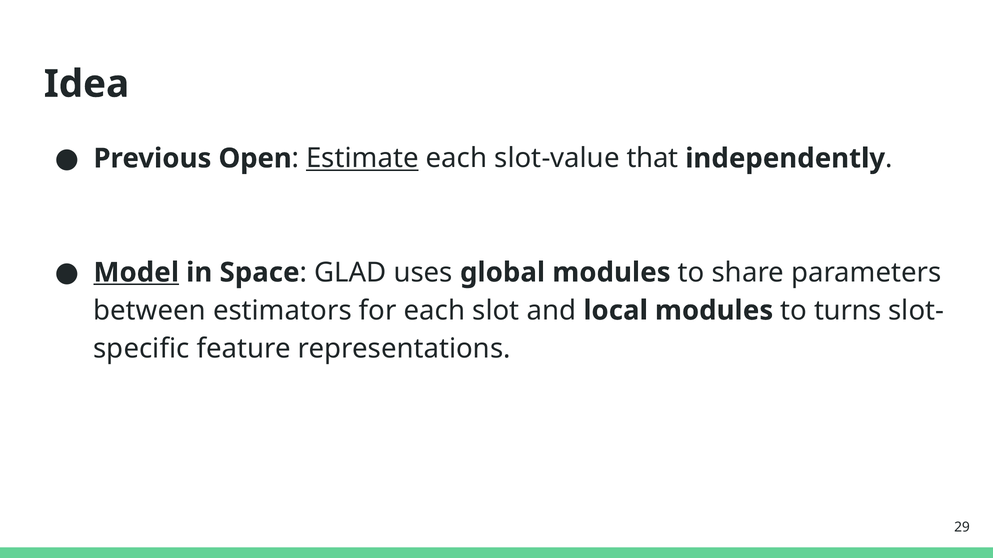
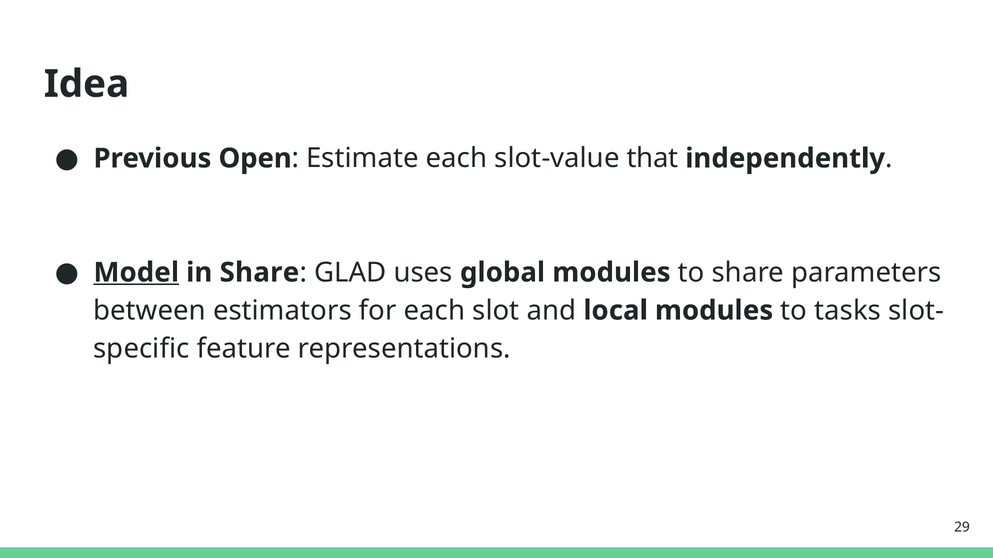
Estimate underline: present -> none
in Space: Space -> Share
turns: turns -> tasks
